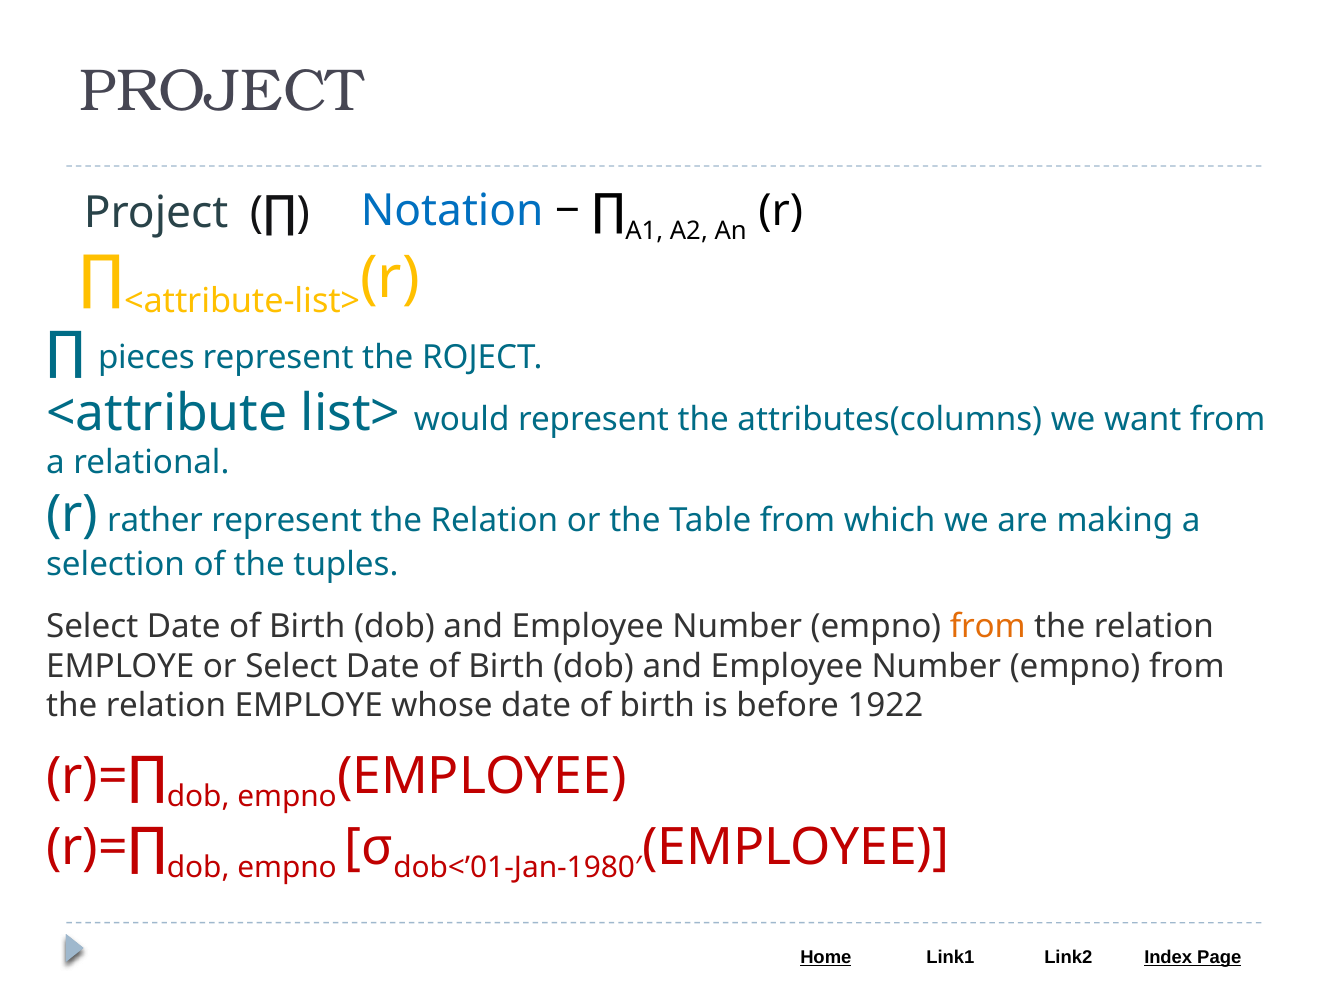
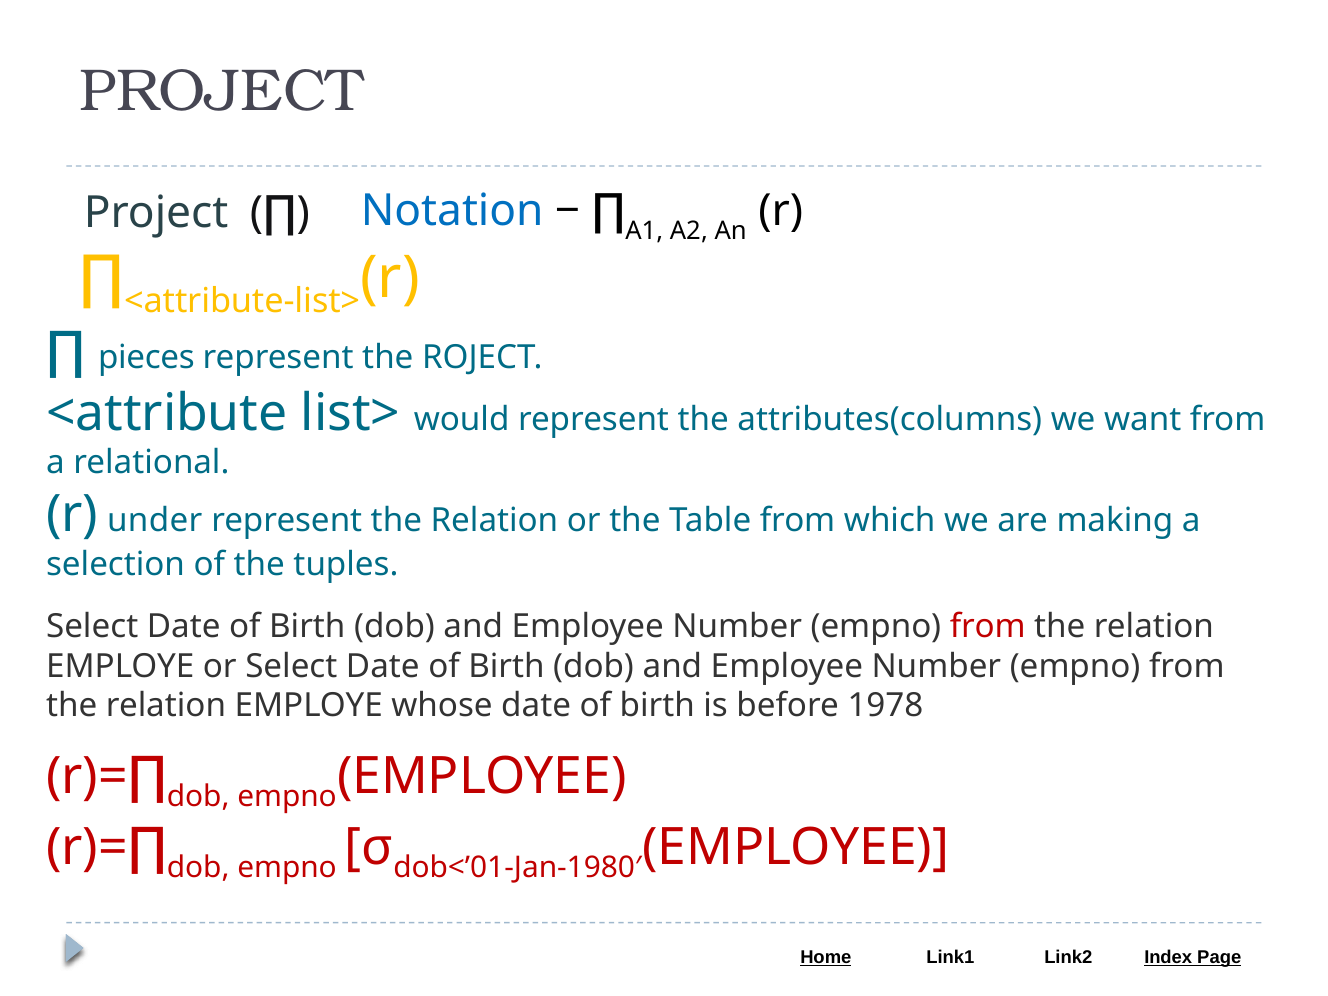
rather: rather -> under
from at (988, 626) colour: orange -> red
1922: 1922 -> 1978
